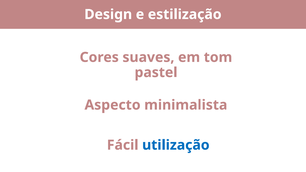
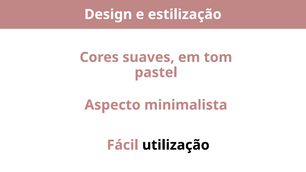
utilização colour: blue -> black
